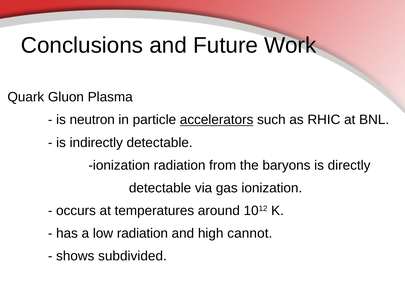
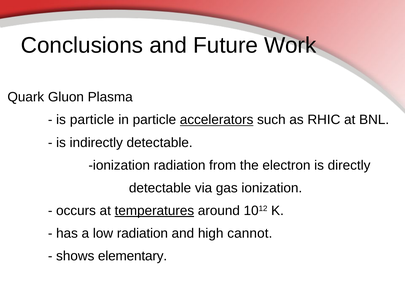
is neutron: neutron -> particle
baryons: baryons -> electron
temperatures underline: none -> present
subdivided: subdivided -> elementary
